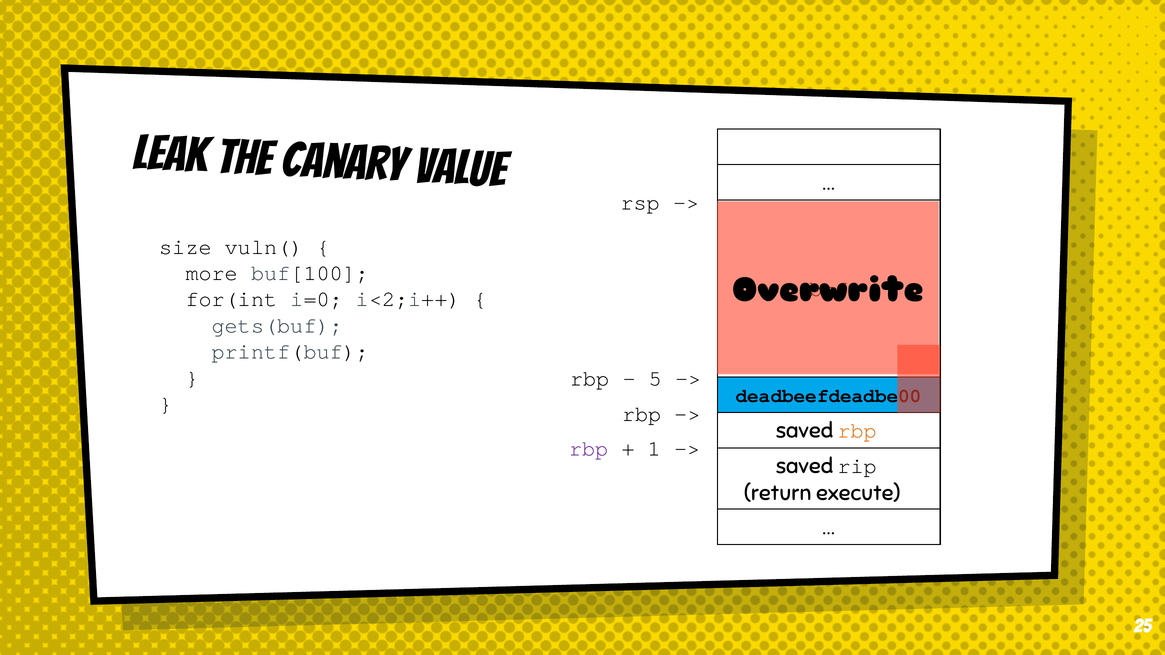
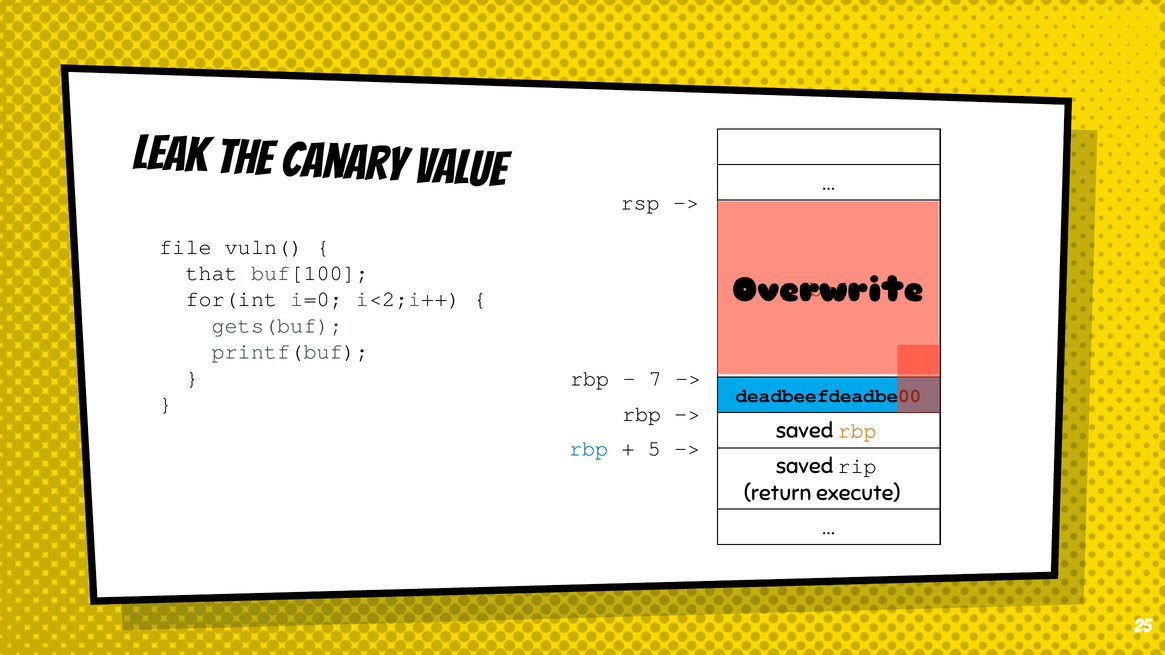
size: size -> file
more: more -> that
5: 5 -> 7
rbp at (589, 449) colour: purple -> blue
1: 1 -> 5
